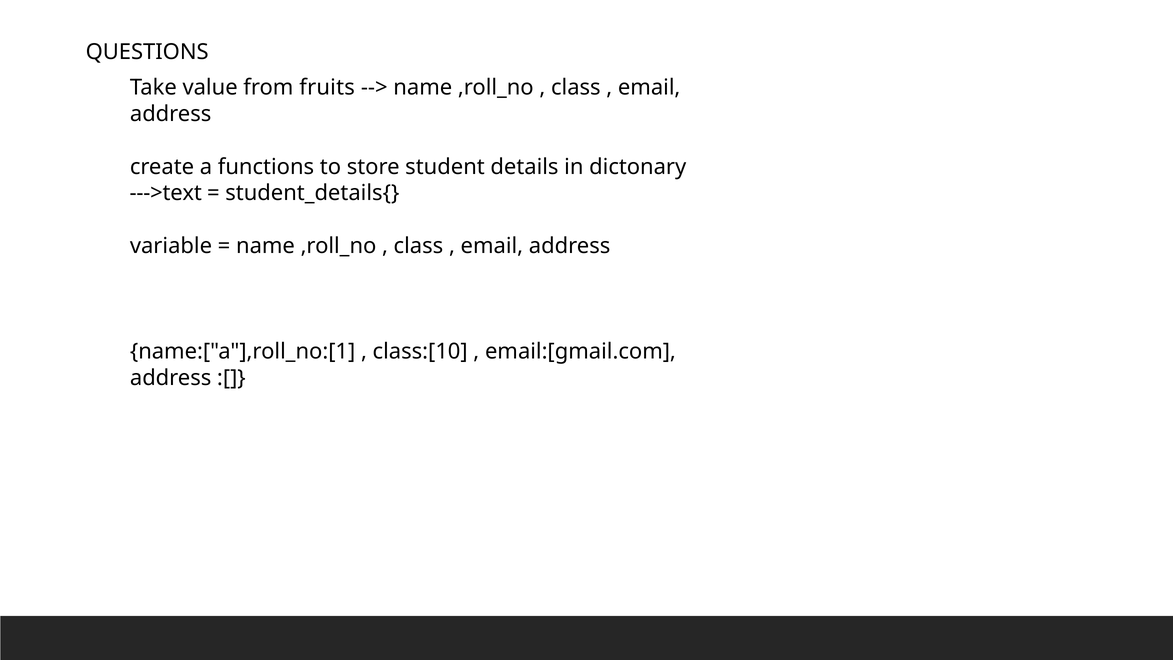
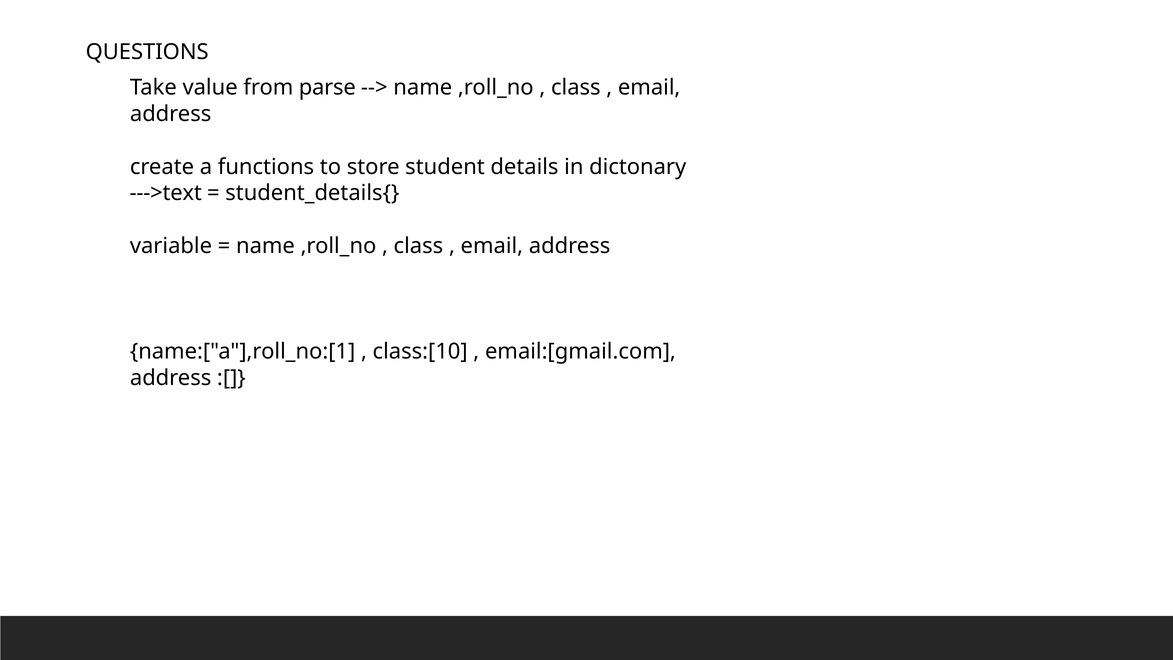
fruits: fruits -> parse
